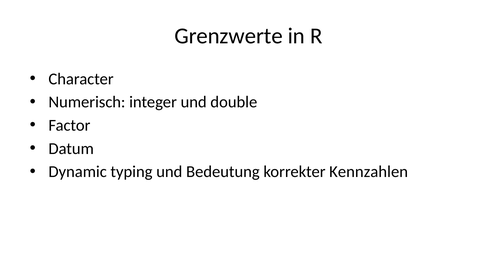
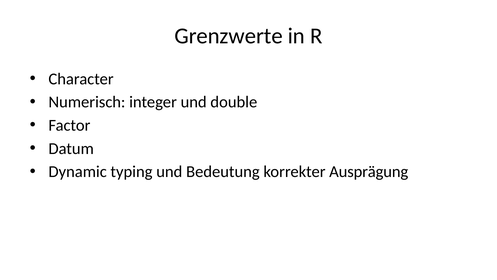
Kennzahlen: Kennzahlen -> Ausprägung
